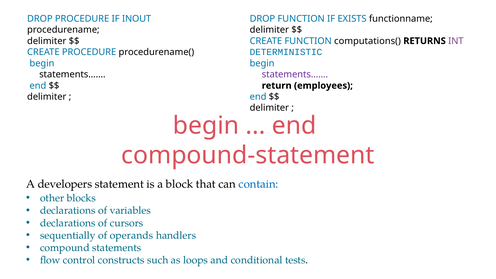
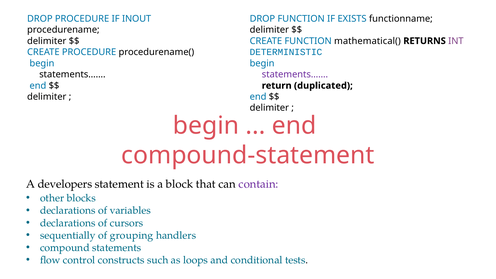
computations(: computations( -> mathematical(
employees: employees -> duplicated
contain colour: blue -> purple
operands: operands -> grouping
